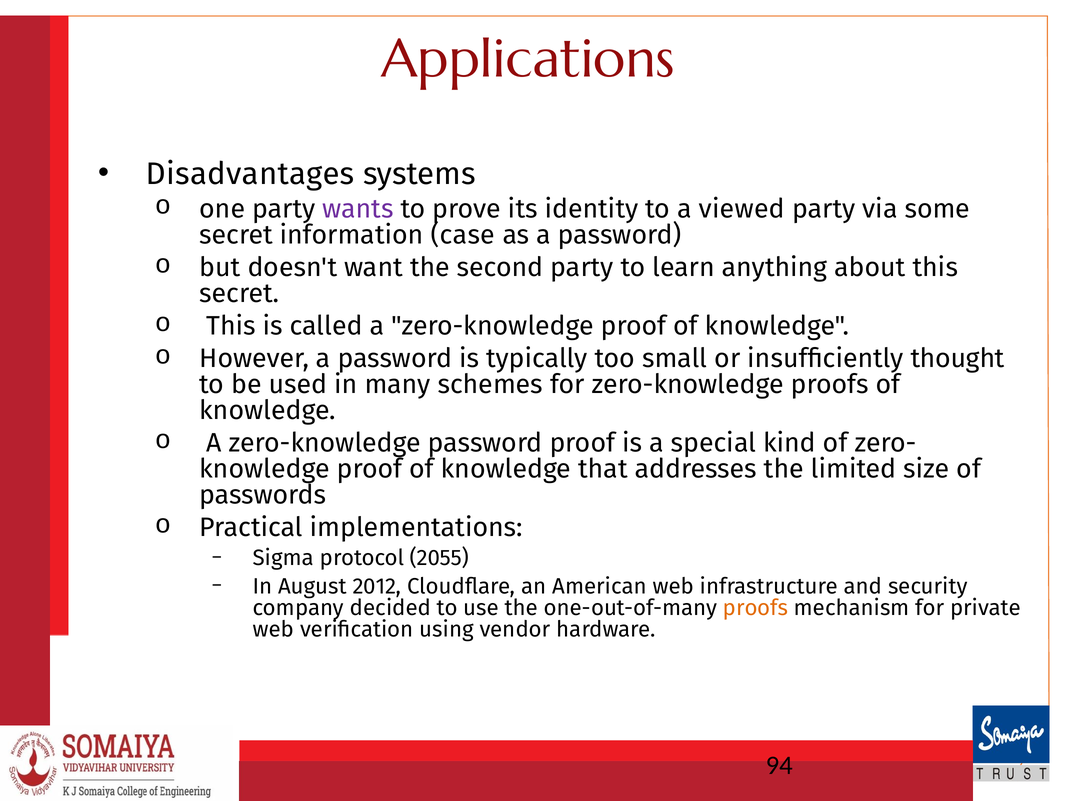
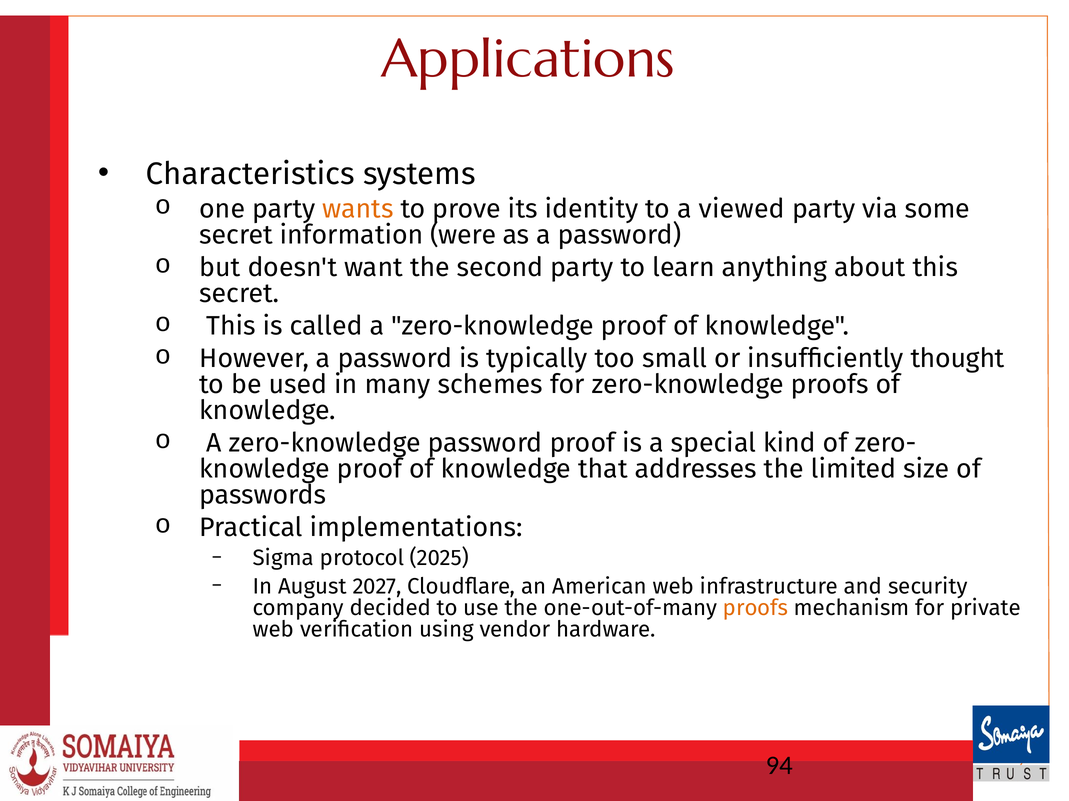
Disadvantages: Disadvantages -> Characteristics
wants colour: purple -> orange
case: case -> were
2055: 2055 -> 2025
2012: 2012 -> 2027
